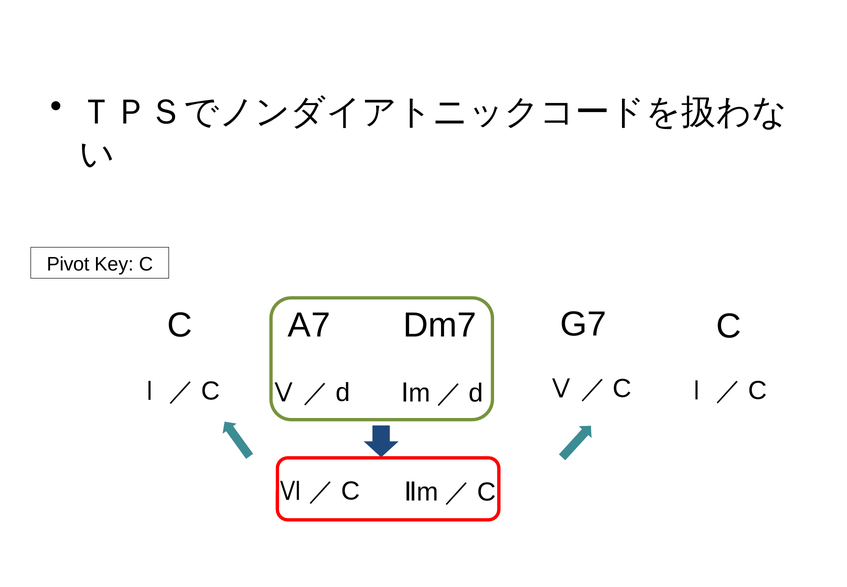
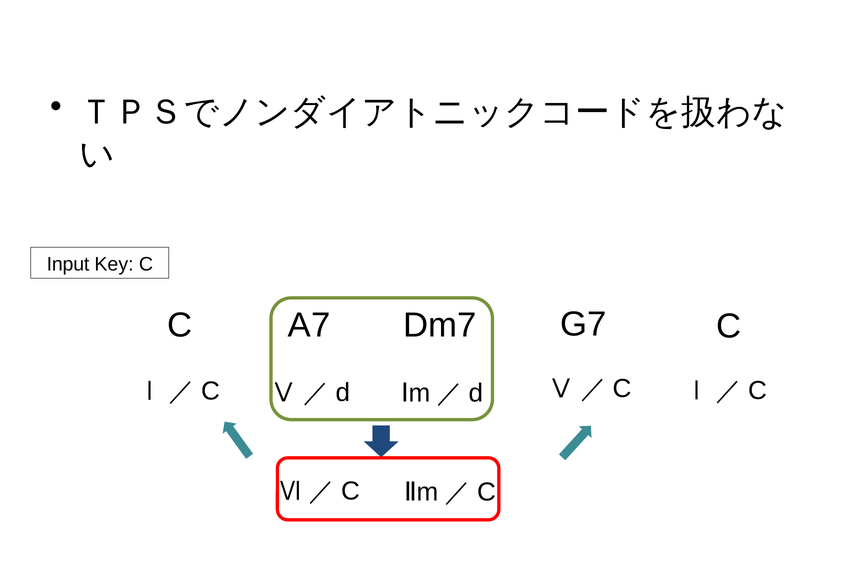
Pivot: Pivot -> Input
